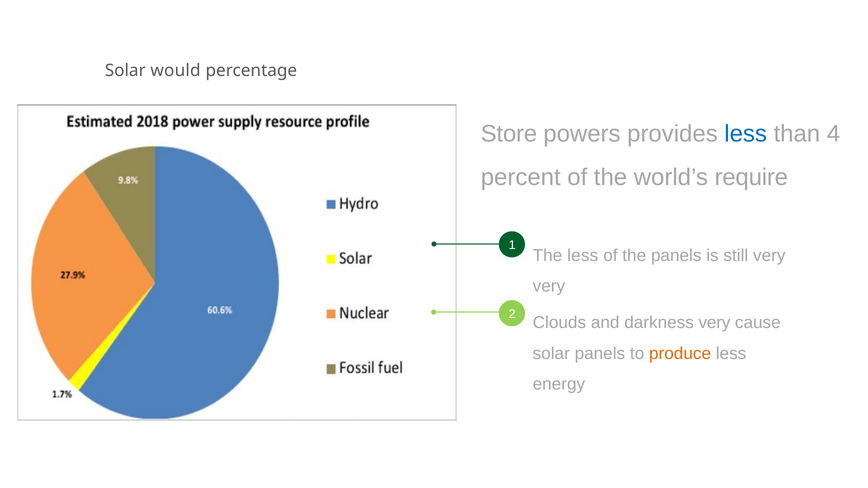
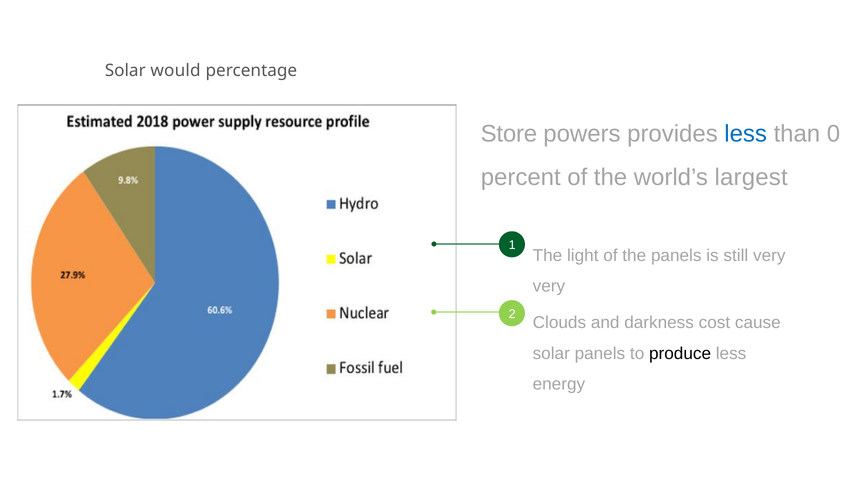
4: 4 -> 0
require: require -> largest
The less: less -> light
darkness very: very -> cost
produce colour: orange -> black
